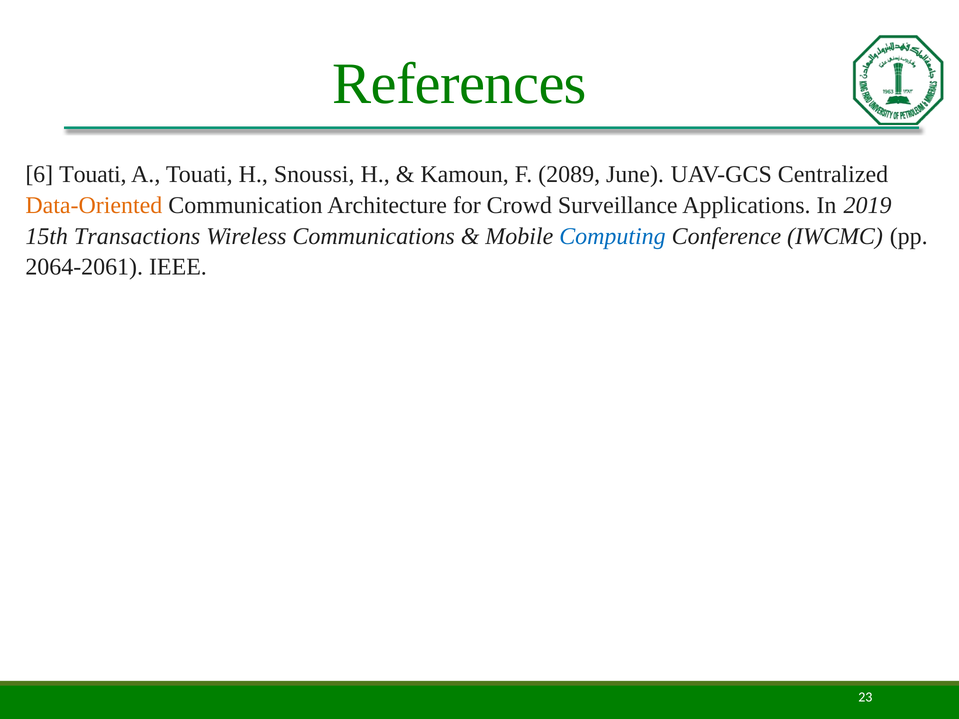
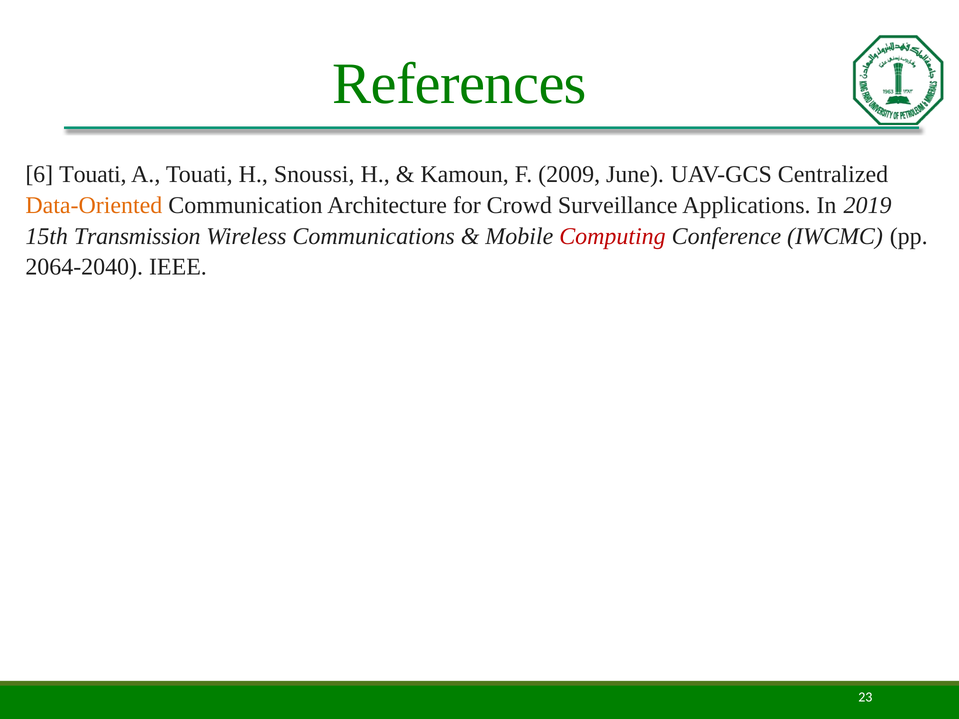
2089: 2089 -> 2009
Transactions: Transactions -> Transmission
Computing colour: blue -> red
2064-2061: 2064-2061 -> 2064-2040
